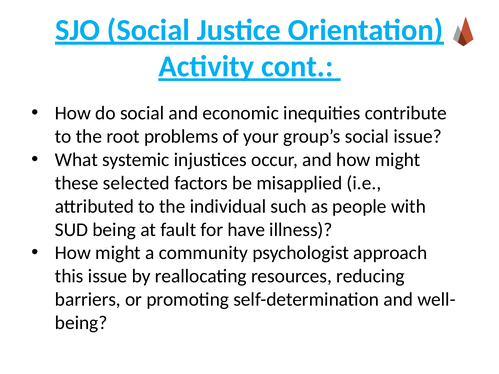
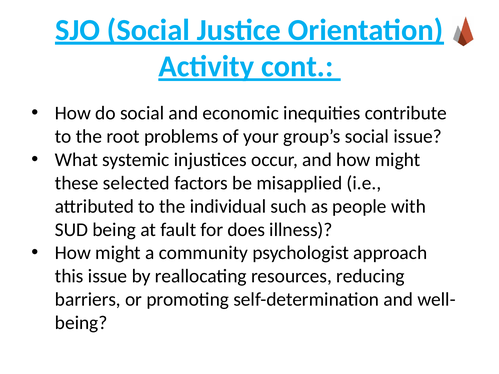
have: have -> does
